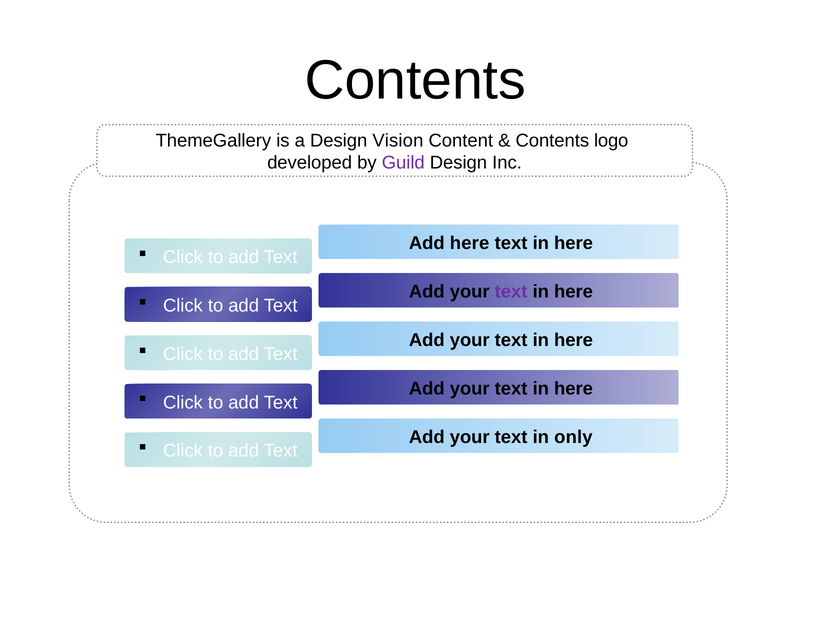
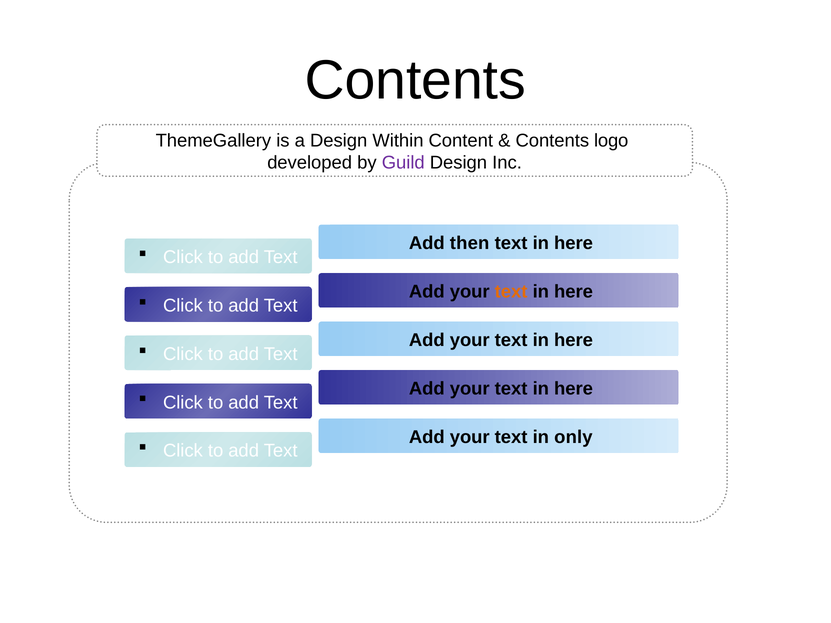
Vision: Vision -> Within
Add here: here -> then
text at (511, 292) colour: purple -> orange
